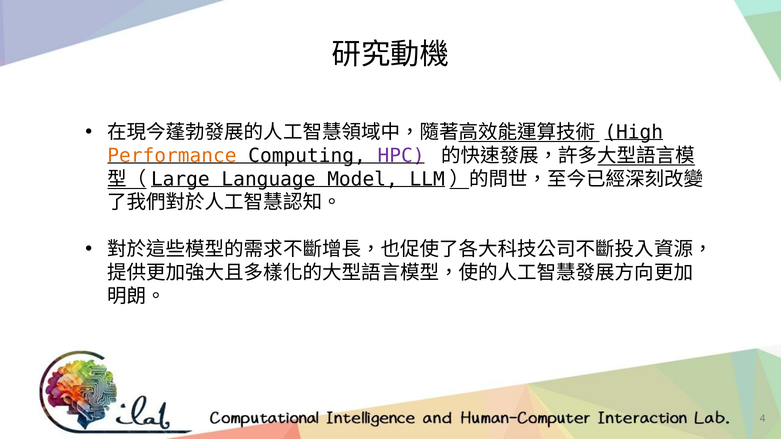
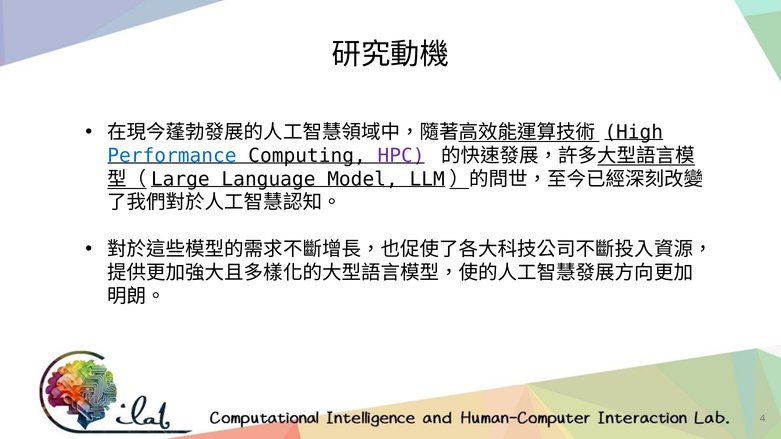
Performance colour: orange -> blue
